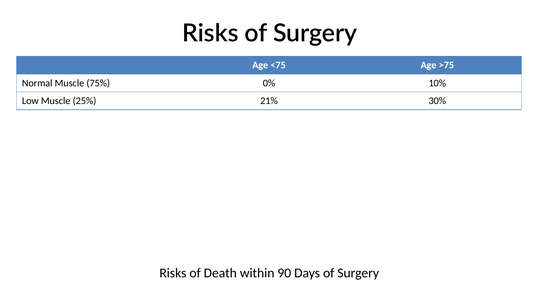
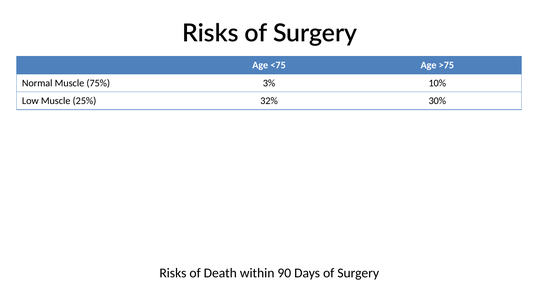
0%: 0% -> 3%
21%: 21% -> 32%
